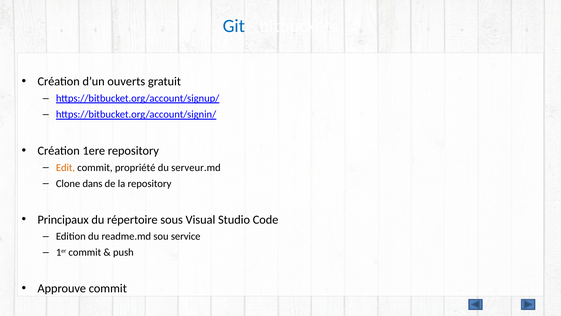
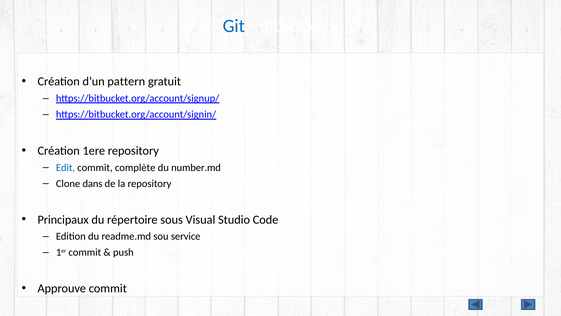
ouverts: ouverts -> pattern
Edit colour: orange -> blue
propriété: propriété -> complète
serveur.md: serveur.md -> number.md
